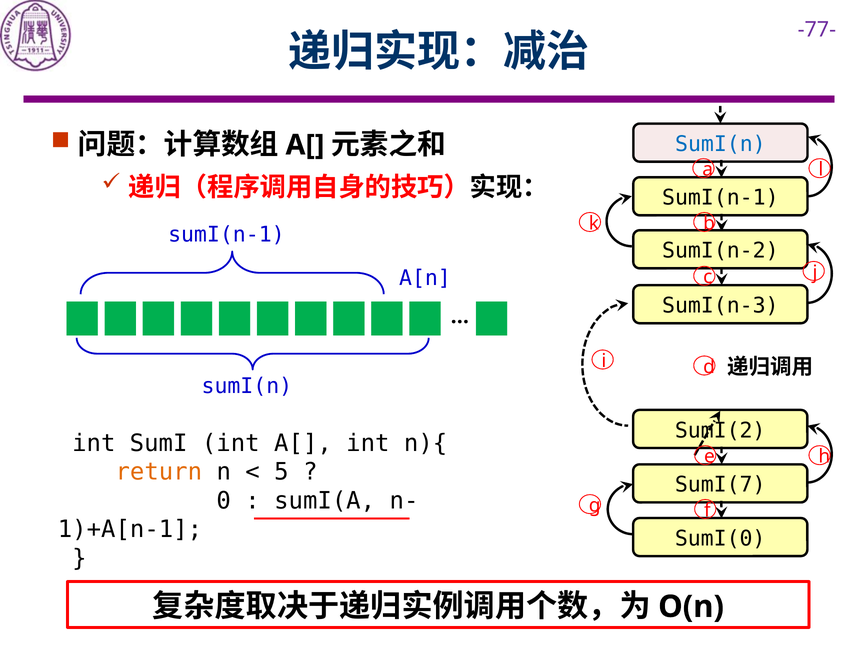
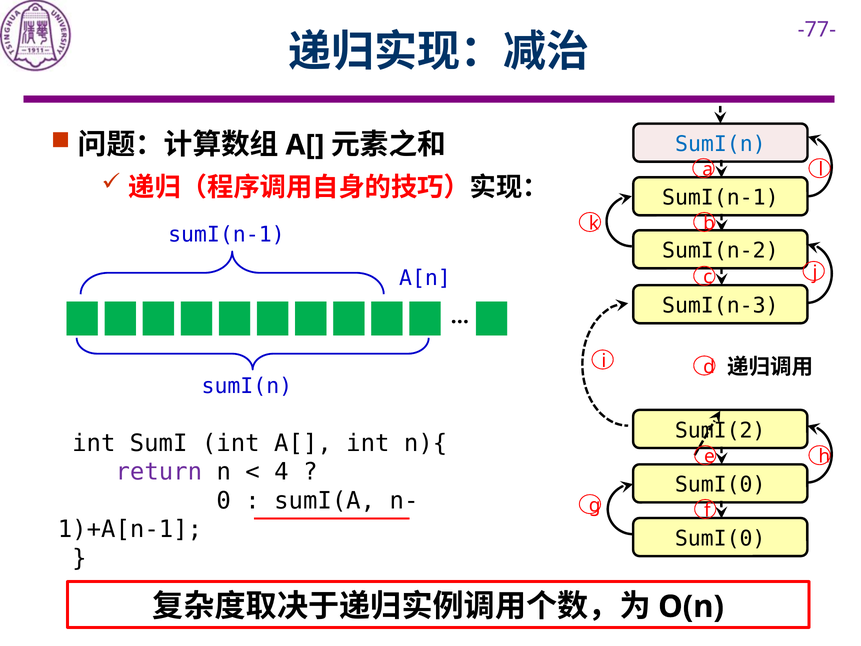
return colour: orange -> purple
5: 5 -> 4
SumI(7 at (720, 485): SumI(7 -> SumI(0
